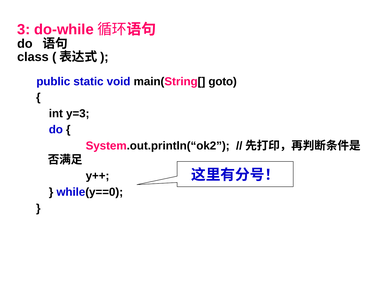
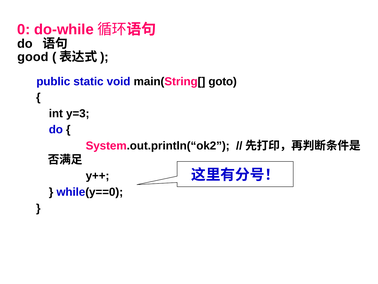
3: 3 -> 0
class: class -> good
